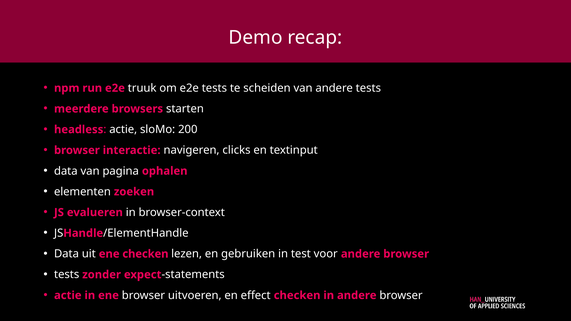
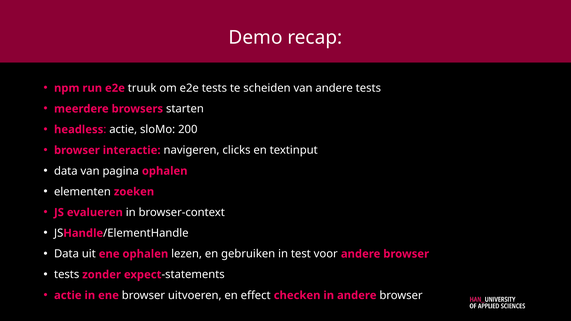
ene checken: checken -> ophalen
